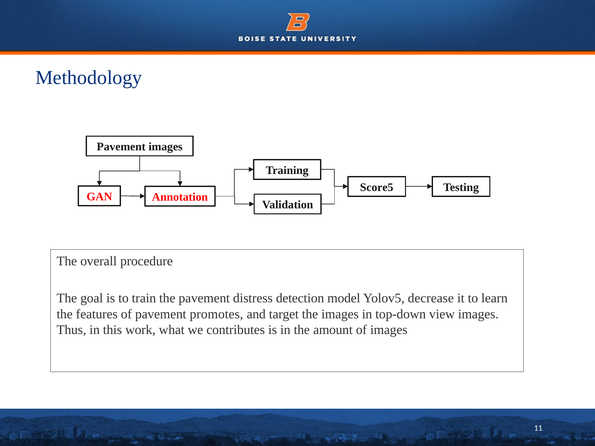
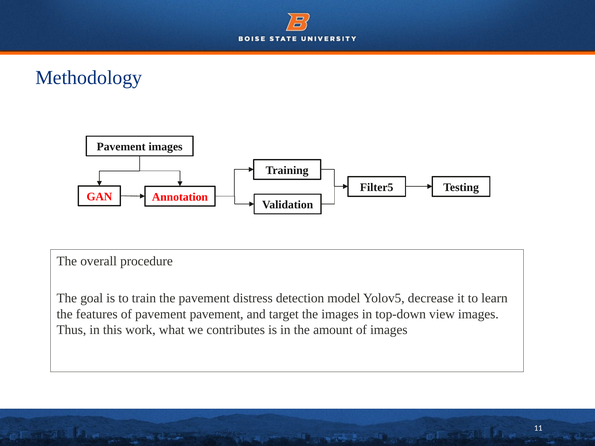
Score5: Score5 -> Filter5
pavement promotes: promotes -> pavement
